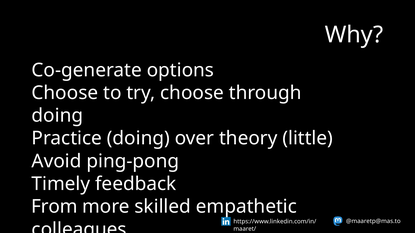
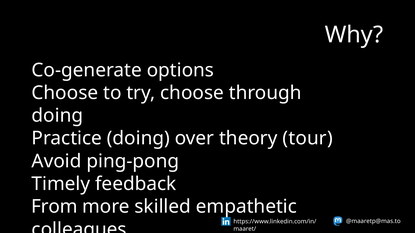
little: little -> tour
